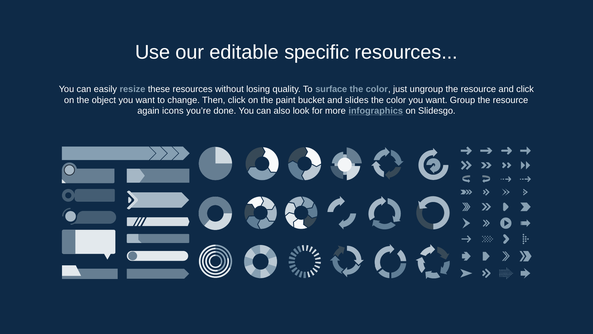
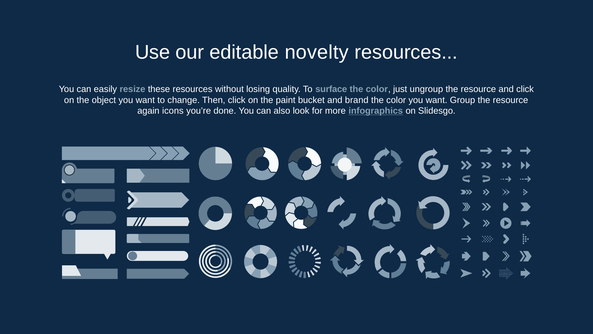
specific: specific -> novelty
slides: slides -> brand
